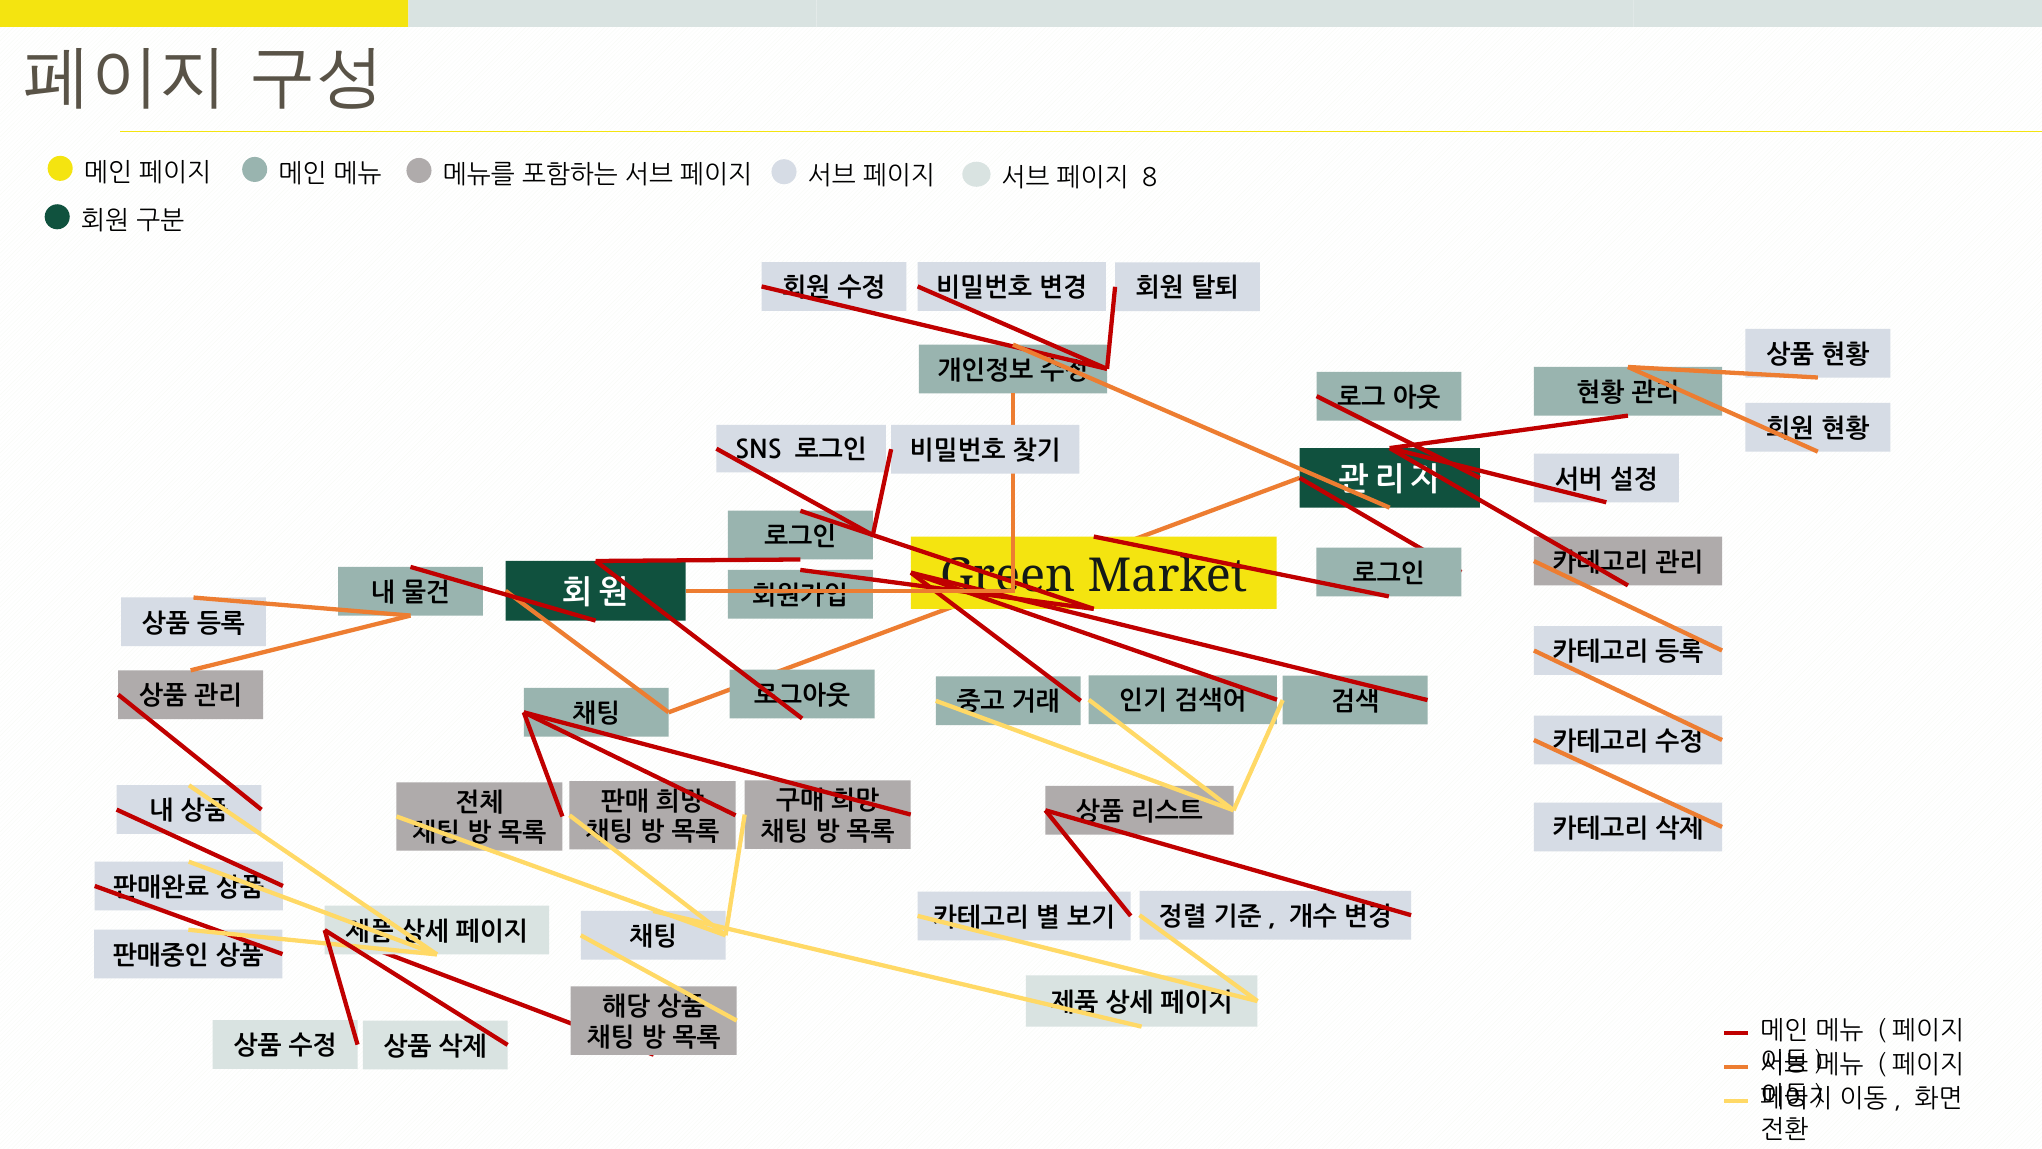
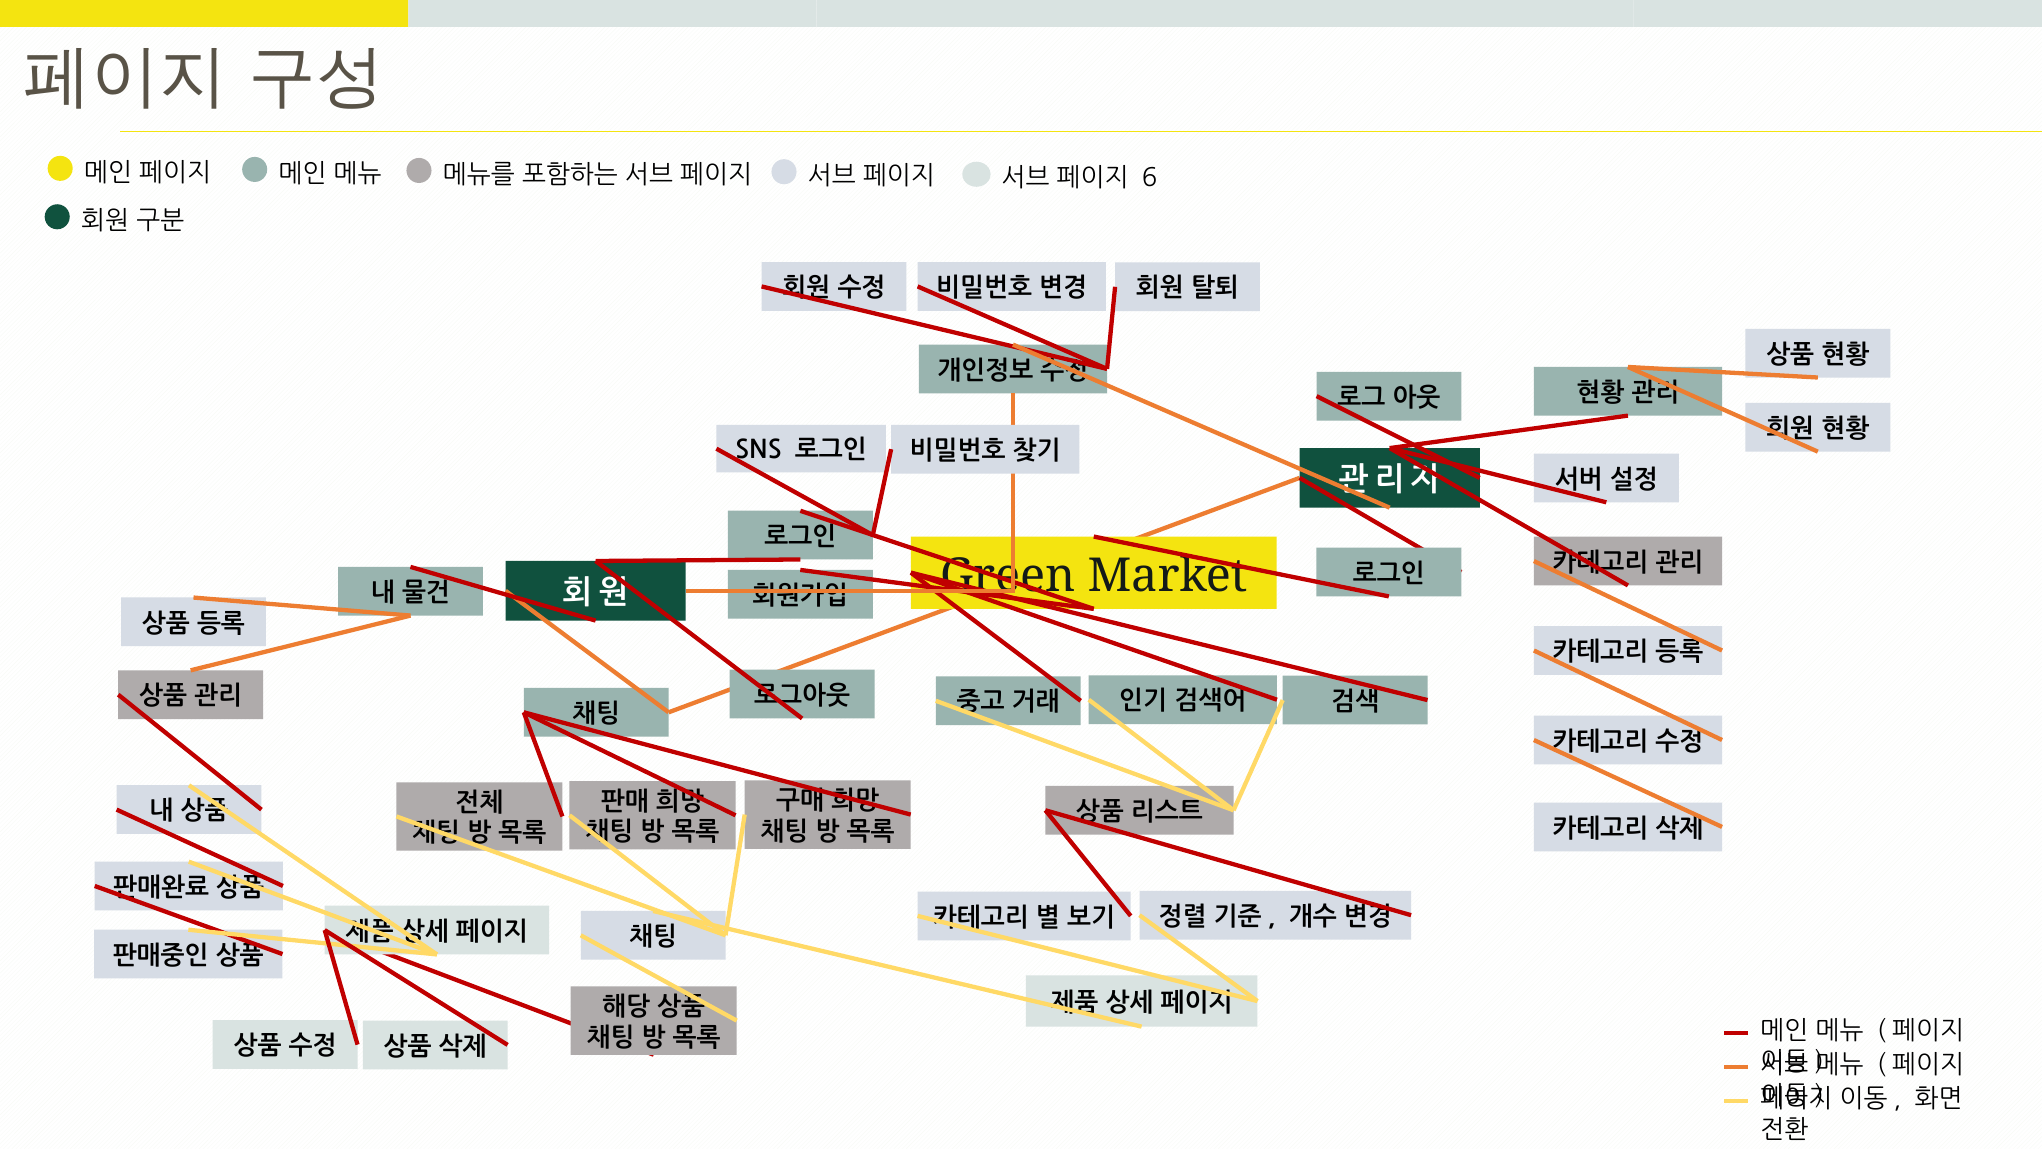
8: 8 -> 6
